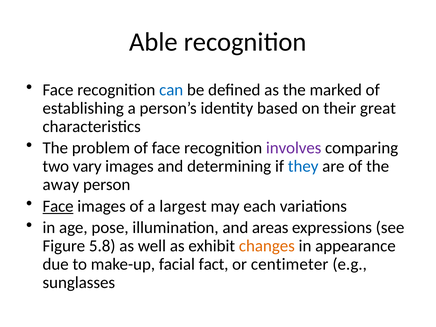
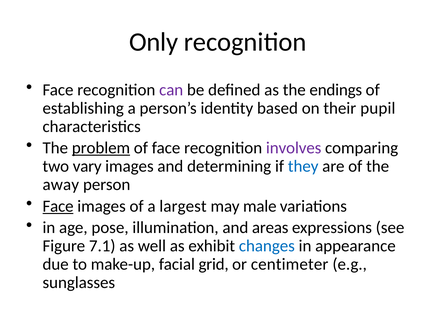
Able: Able -> Only
can colour: blue -> purple
marked: marked -> endings
great: great -> pupil
problem underline: none -> present
each: each -> male
5.8: 5.8 -> 7.1
changes colour: orange -> blue
fact: fact -> grid
